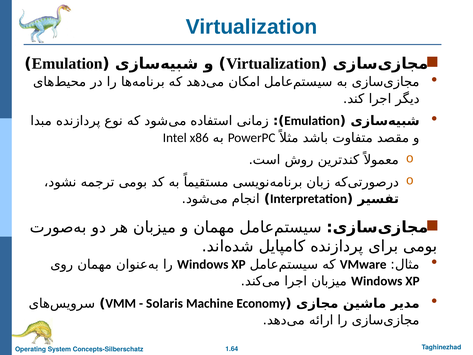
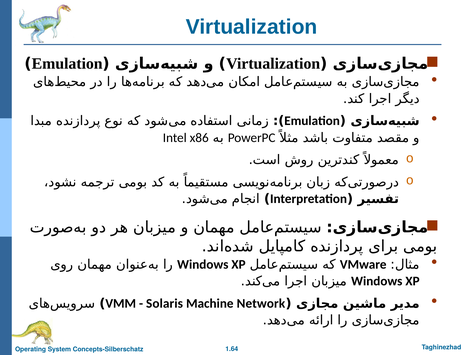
Economy: Economy -> Network
